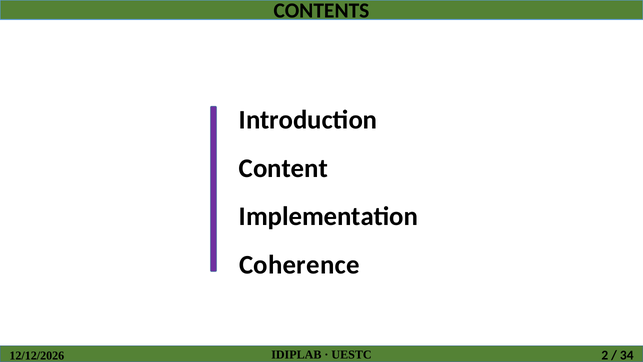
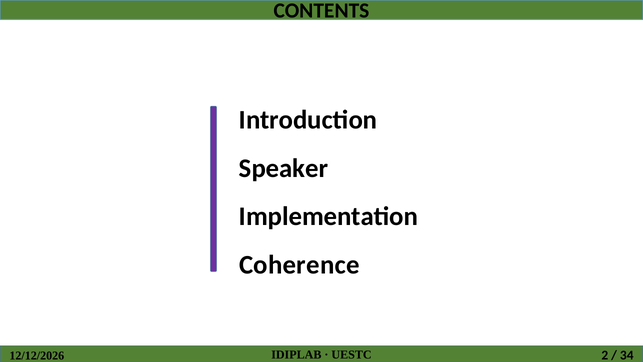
Content: Content -> Speaker
